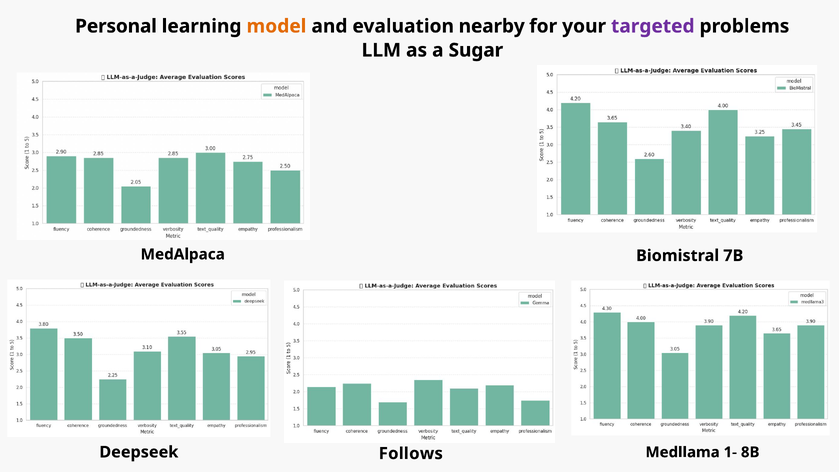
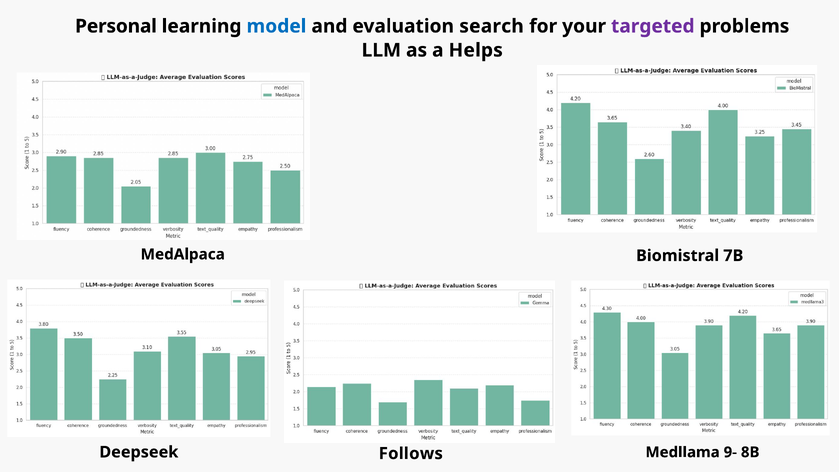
model colour: orange -> blue
nearby: nearby -> search
Sugar: Sugar -> Helps
1-: 1- -> 9-
